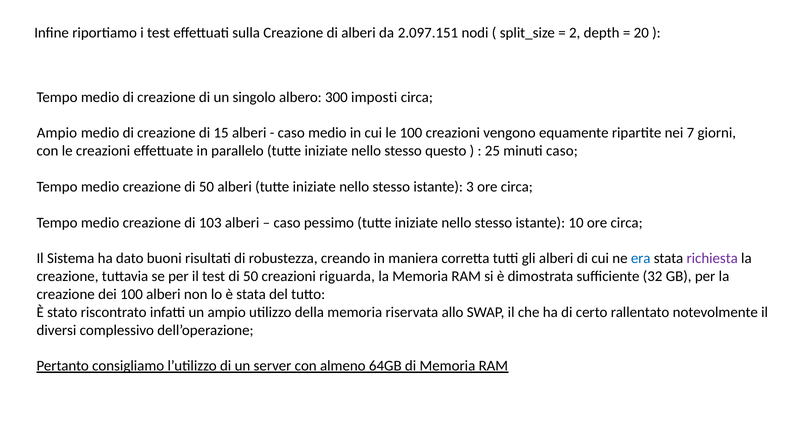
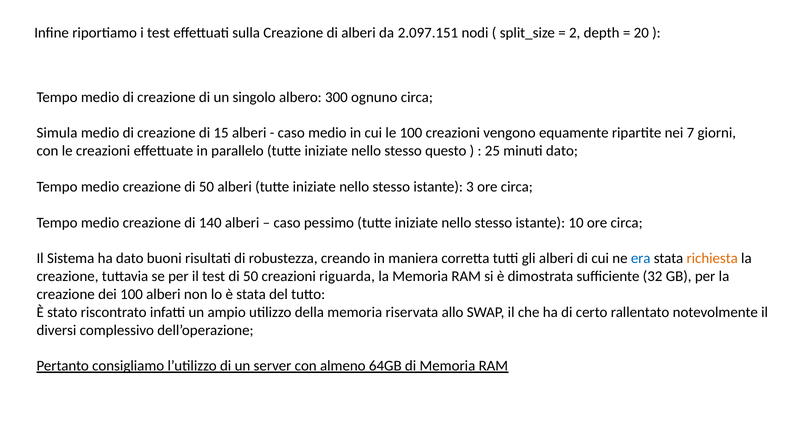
imposti: imposti -> ognuno
Ampio at (57, 133): Ampio -> Simula
minuti caso: caso -> dato
103: 103 -> 140
richiesta colour: purple -> orange
